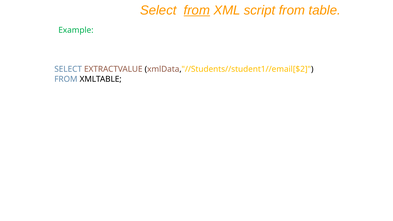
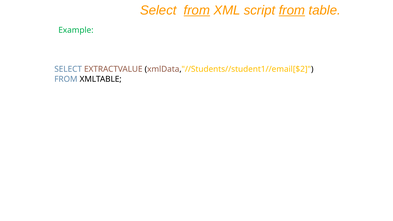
from at (292, 10) underline: none -> present
